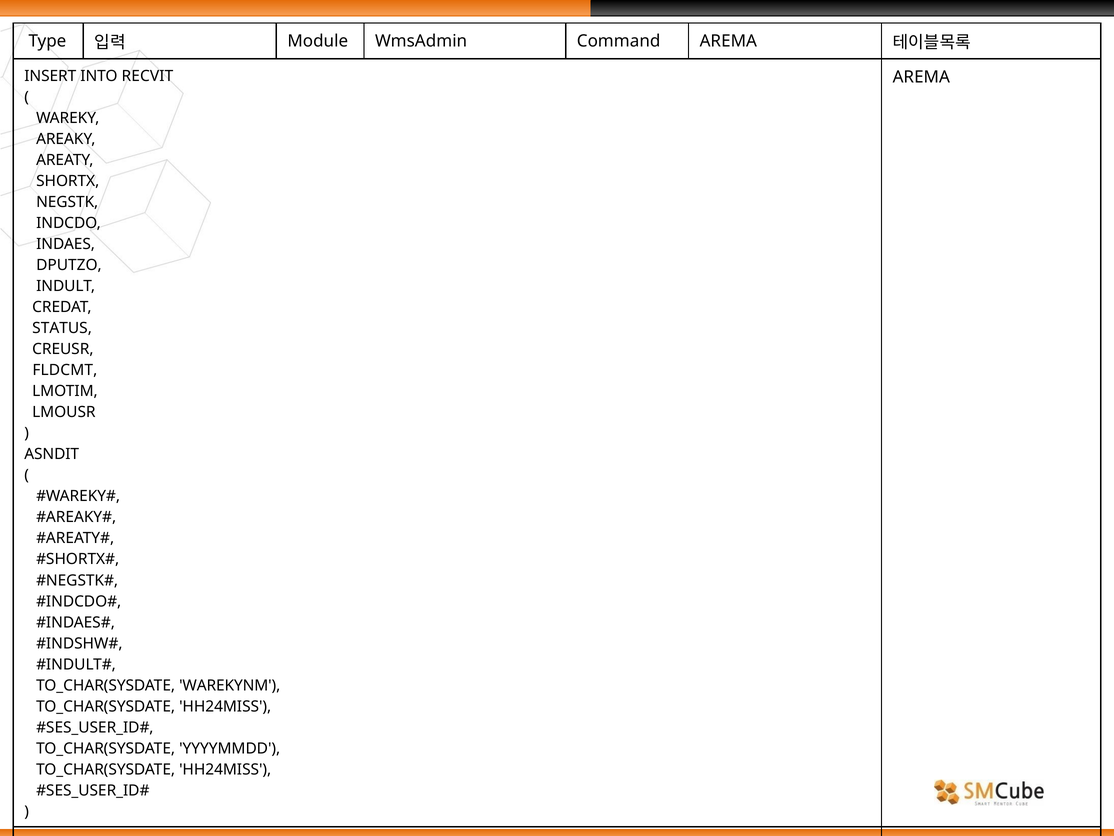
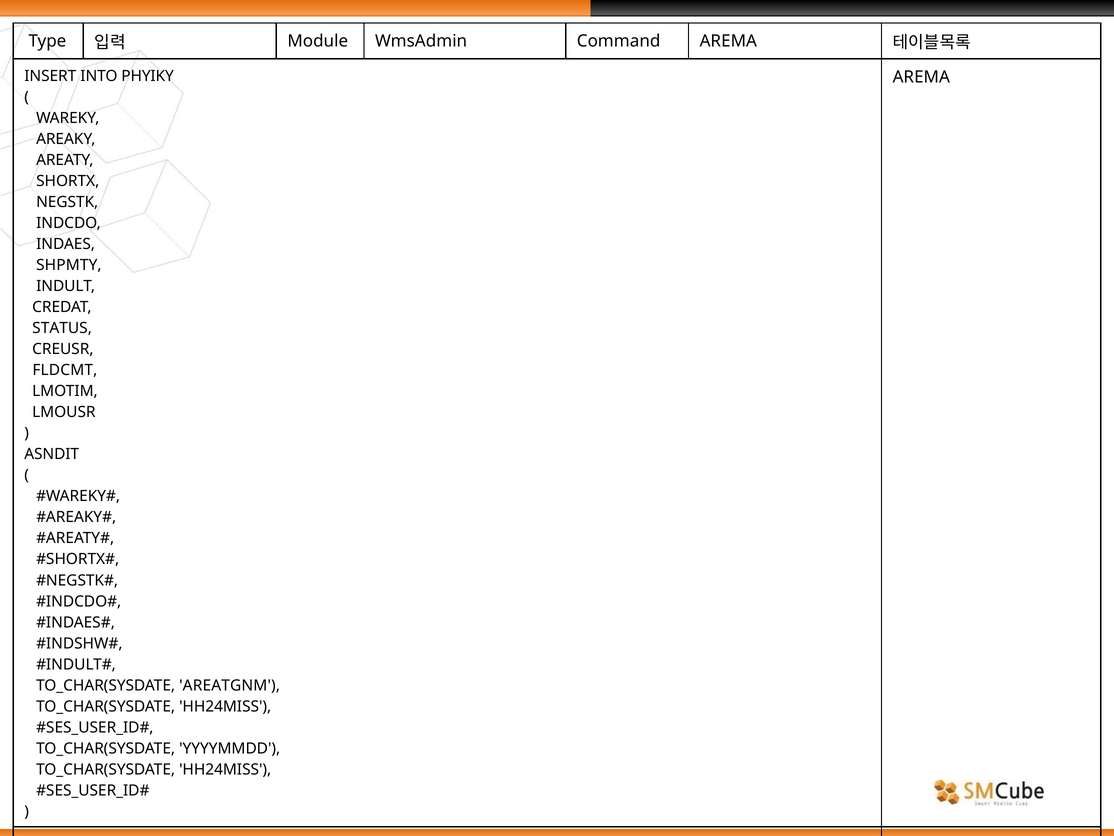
RECVIT: RECVIT -> PHYIKY
DPUTZO: DPUTZO -> SHPMTY
WAREKYNM: WAREKYNM -> AREATGNM
